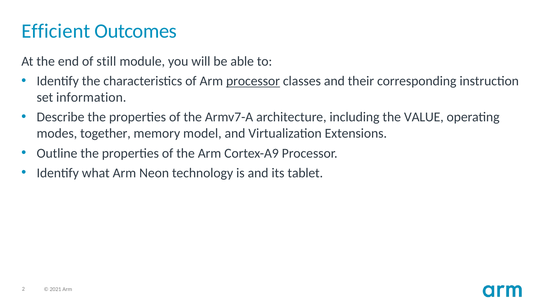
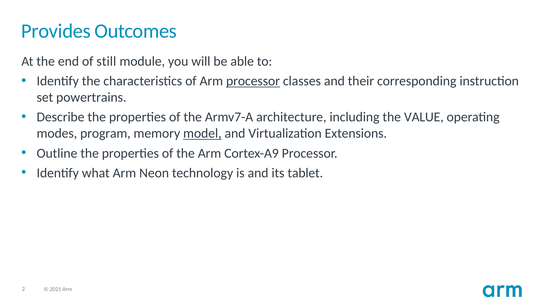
Efficient: Efficient -> Provides
information: information -> powertrains
together: together -> program
model underline: none -> present
